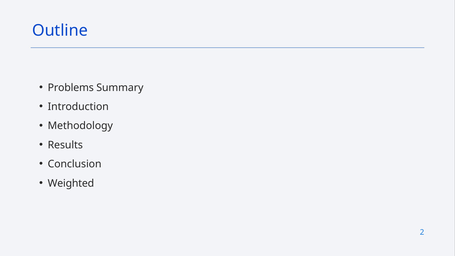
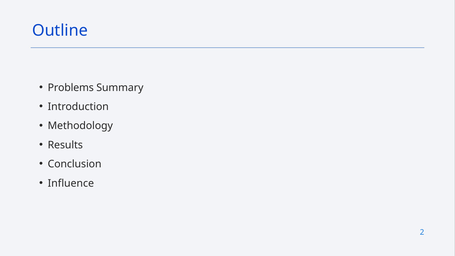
Weighted: Weighted -> Influence
